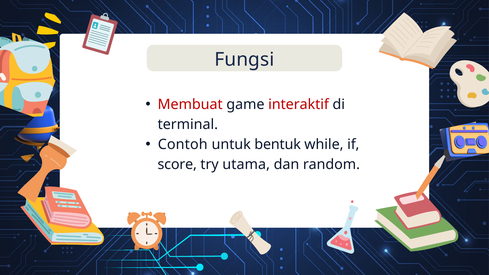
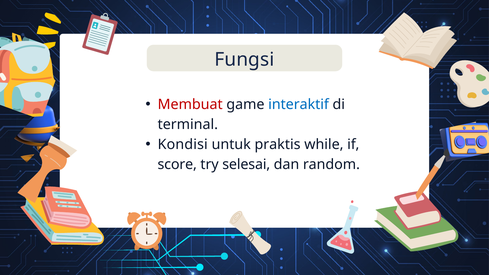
interaktif colour: red -> blue
Contoh: Contoh -> Kondisi
bentuk: bentuk -> praktis
utama: utama -> selesai
